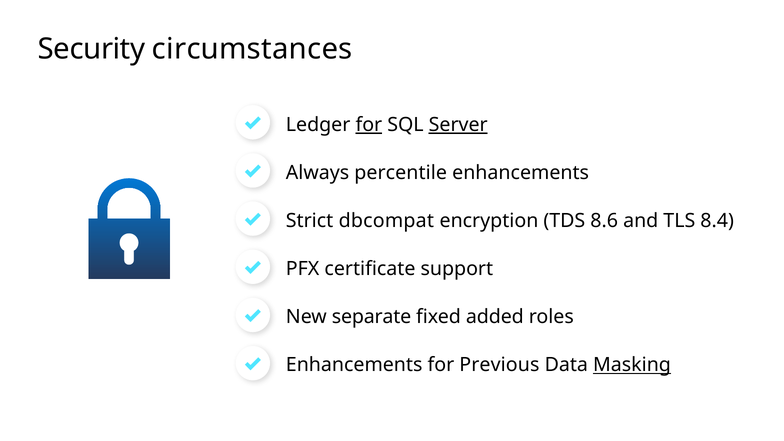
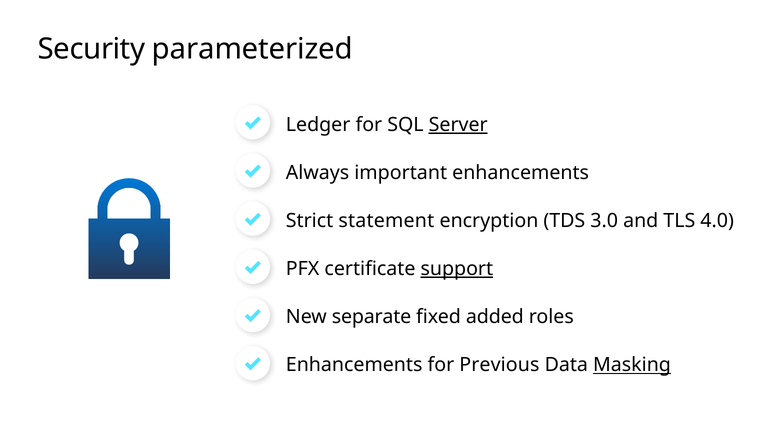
circumstances: circumstances -> parameterized
for at (369, 125) underline: present -> none
percentile: percentile -> important
dbcompat: dbcompat -> statement
8.6: 8.6 -> 3.0
8.4: 8.4 -> 4.0
support underline: none -> present
